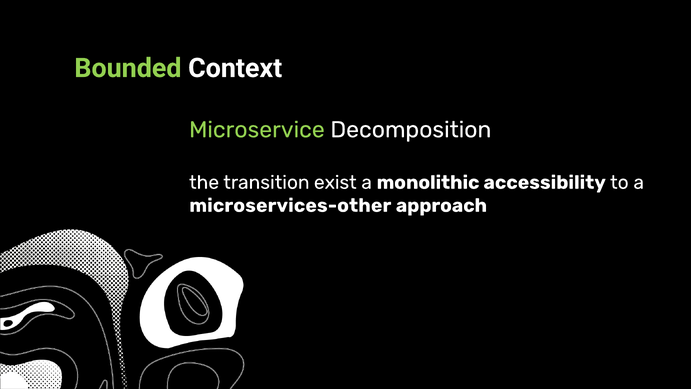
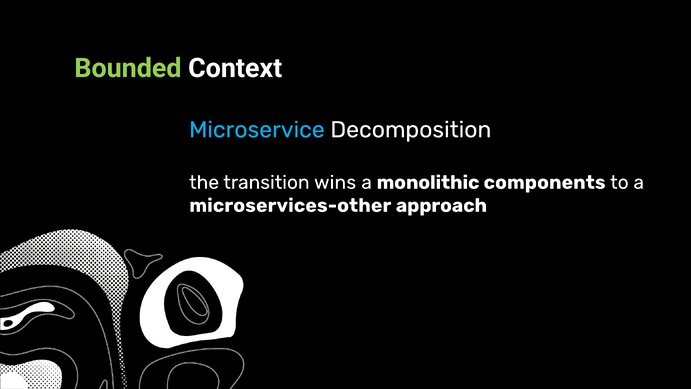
Microservice colour: light green -> light blue
exist: exist -> wins
accessibility: accessibility -> components
